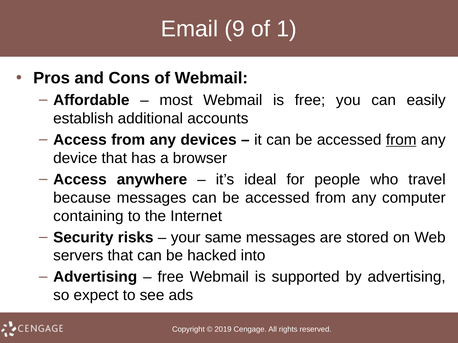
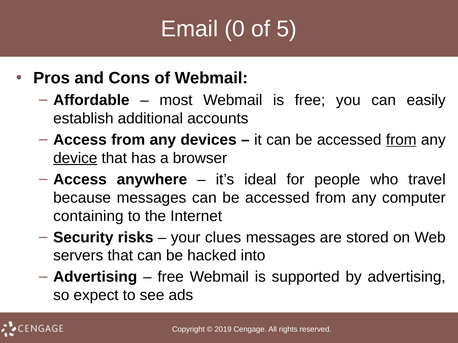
9: 9 -> 0
1: 1 -> 5
device underline: none -> present
same: same -> clues
